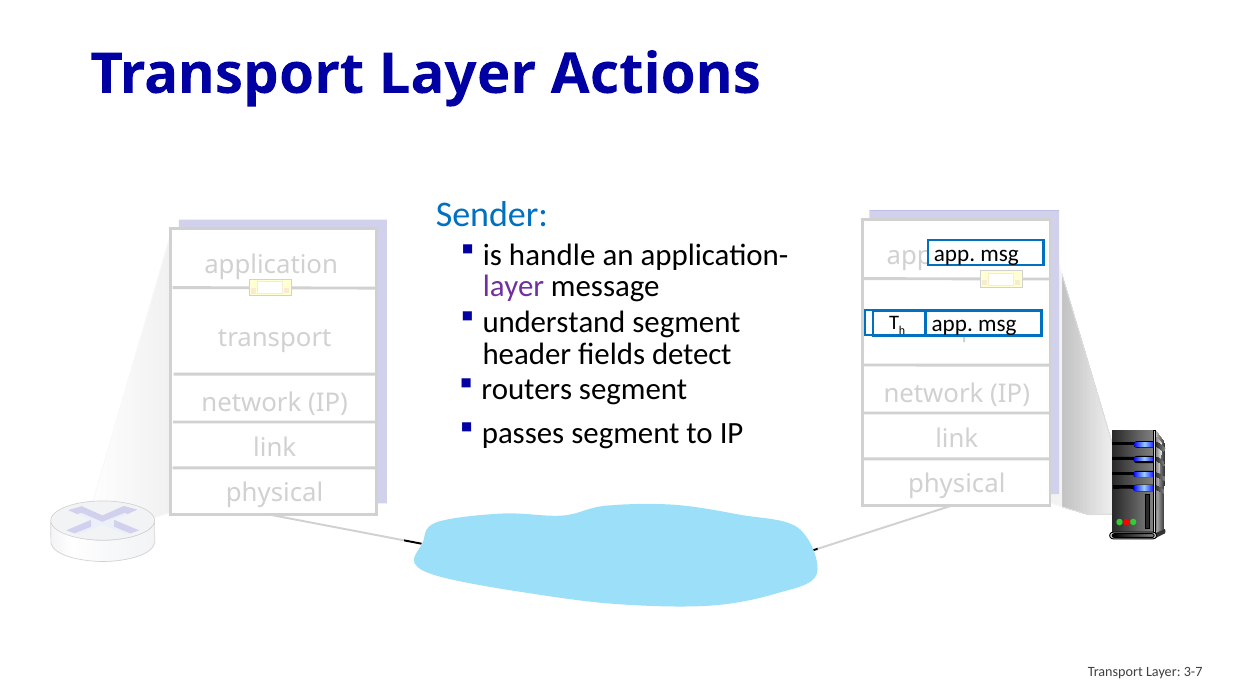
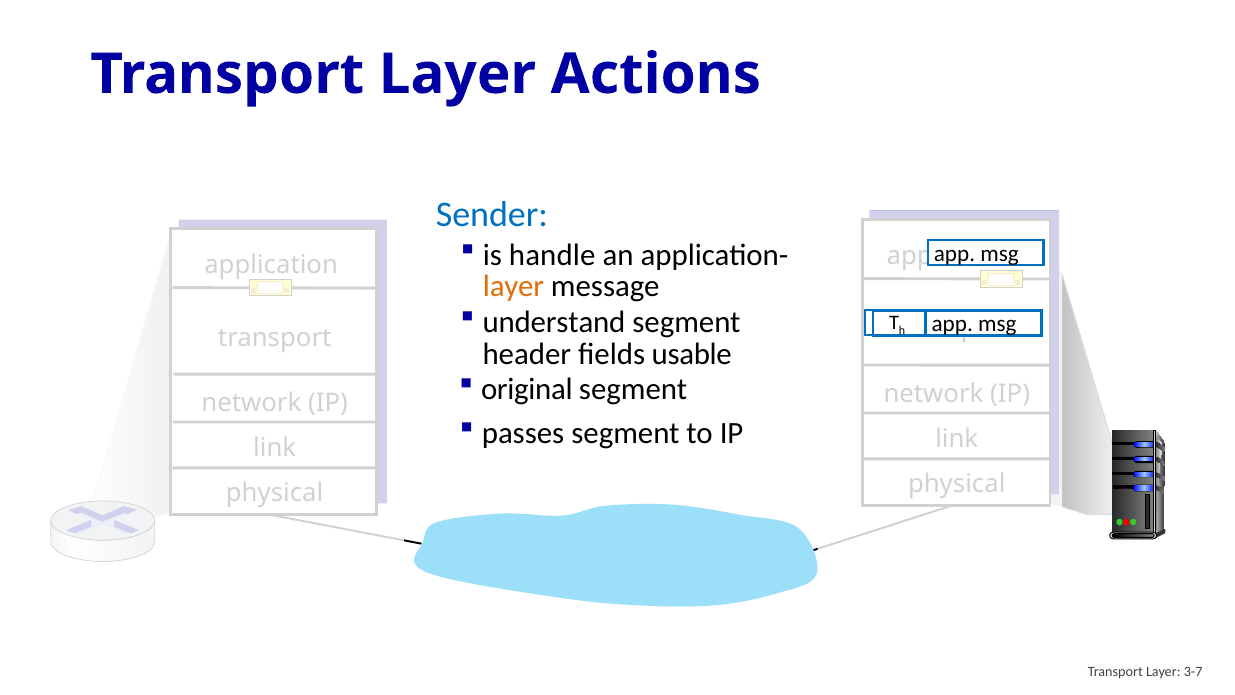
layer at (513, 287) colour: purple -> orange
detect: detect -> usable
routers: routers -> original
